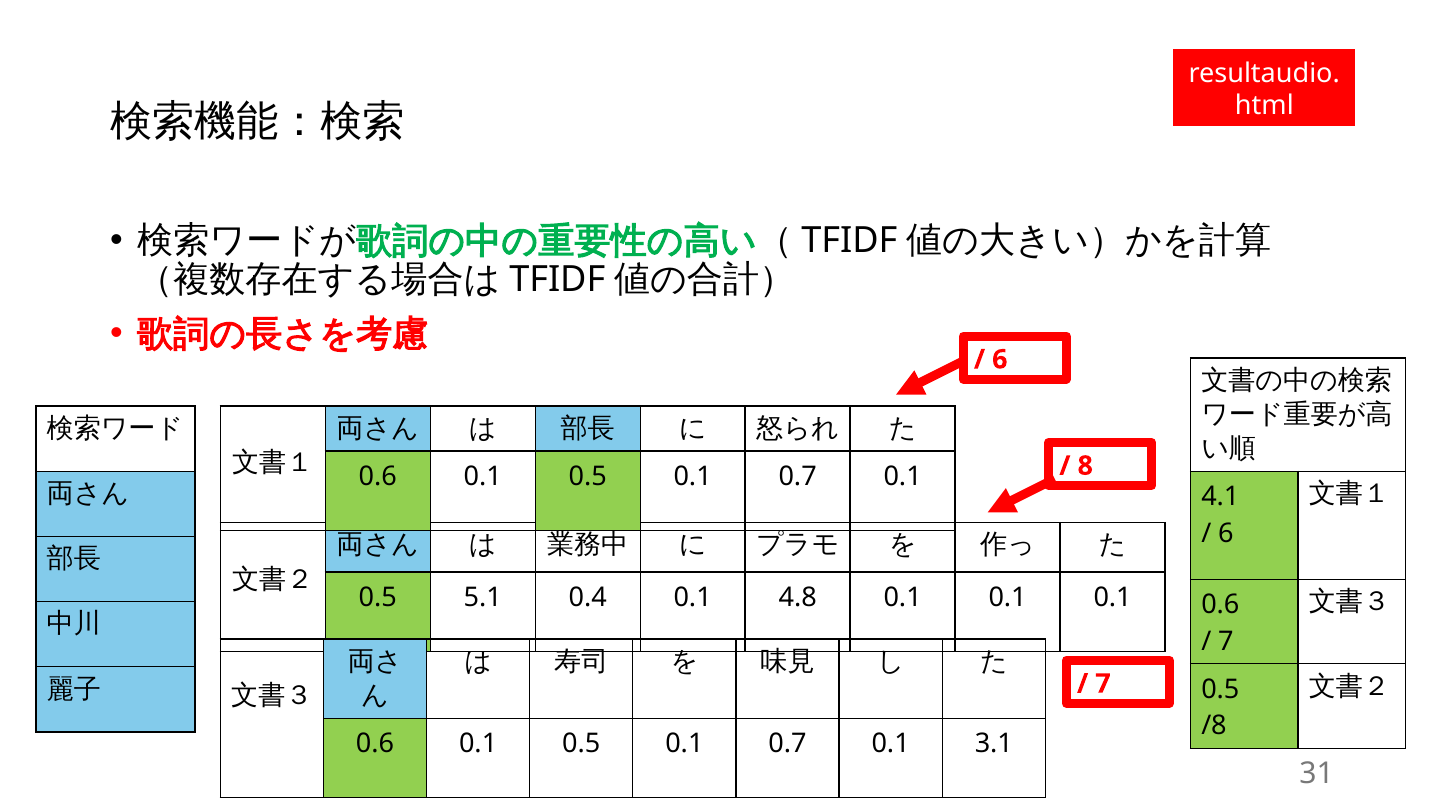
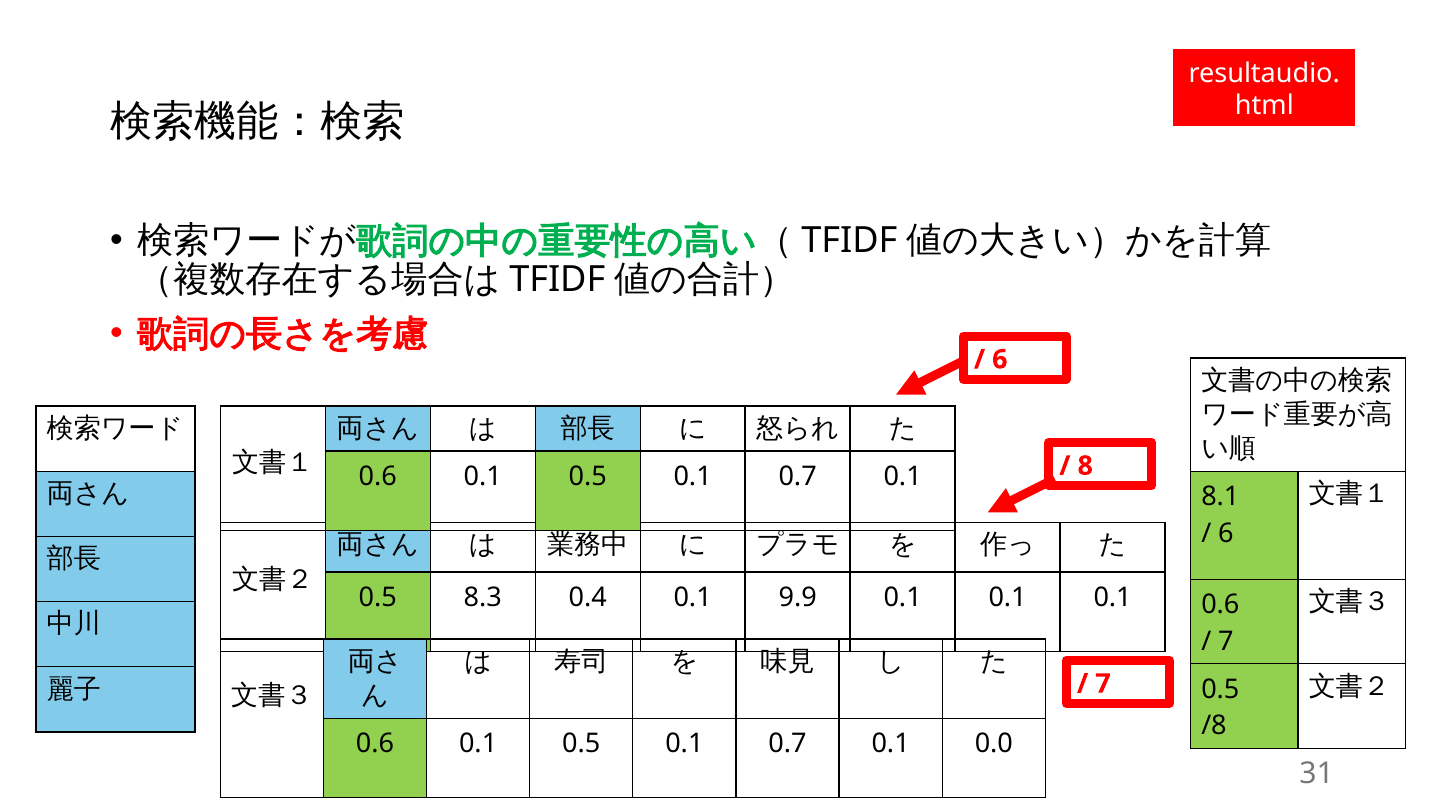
4.1: 4.1 -> 8.1
5.1: 5.1 -> 8.3
4.8: 4.8 -> 9.9
3.1: 3.1 -> 0.0
